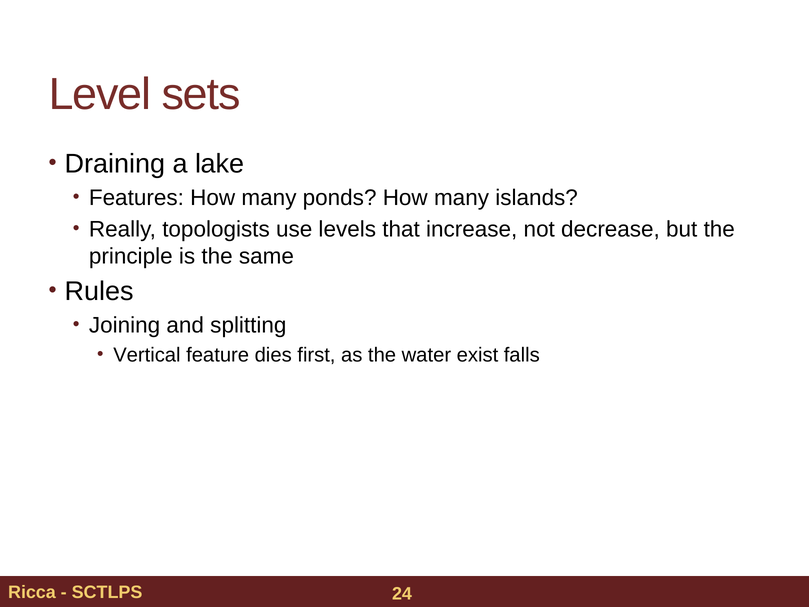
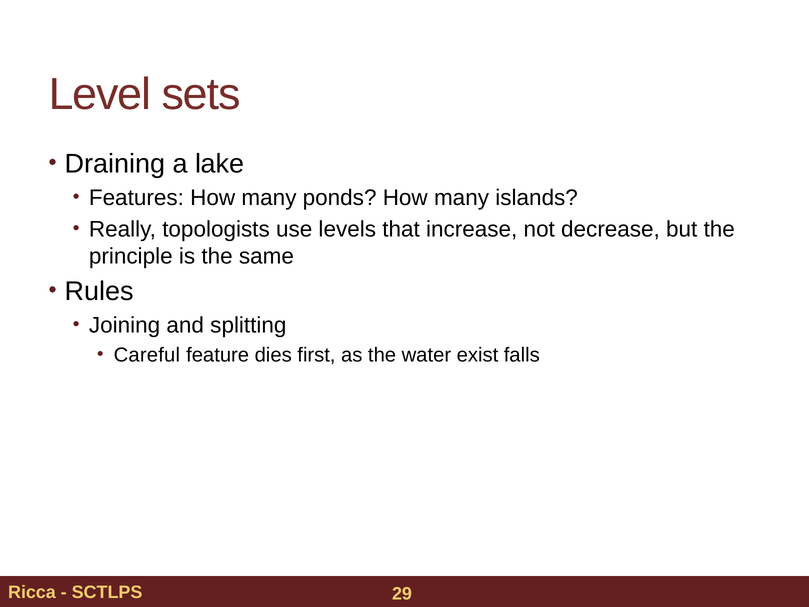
Vertical: Vertical -> Careful
24: 24 -> 29
